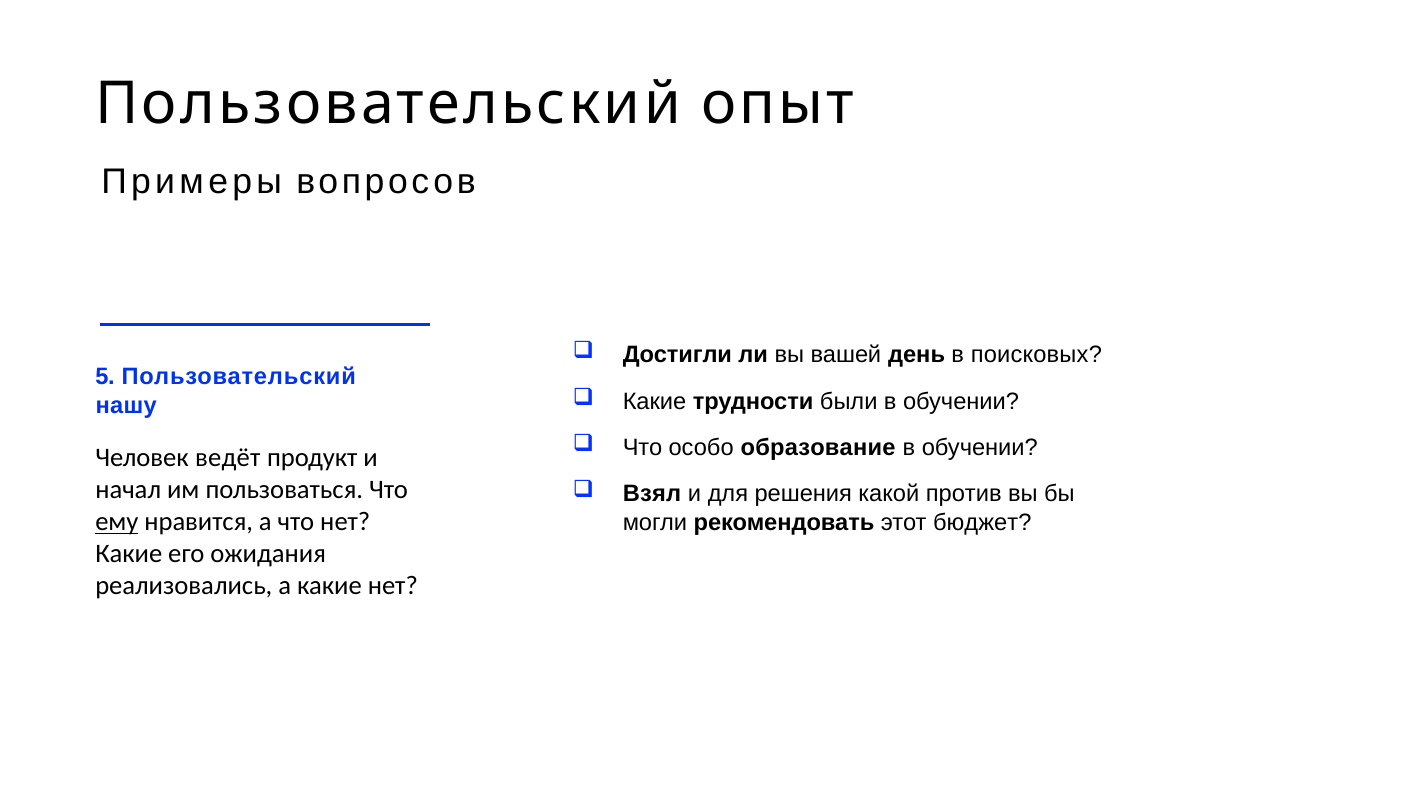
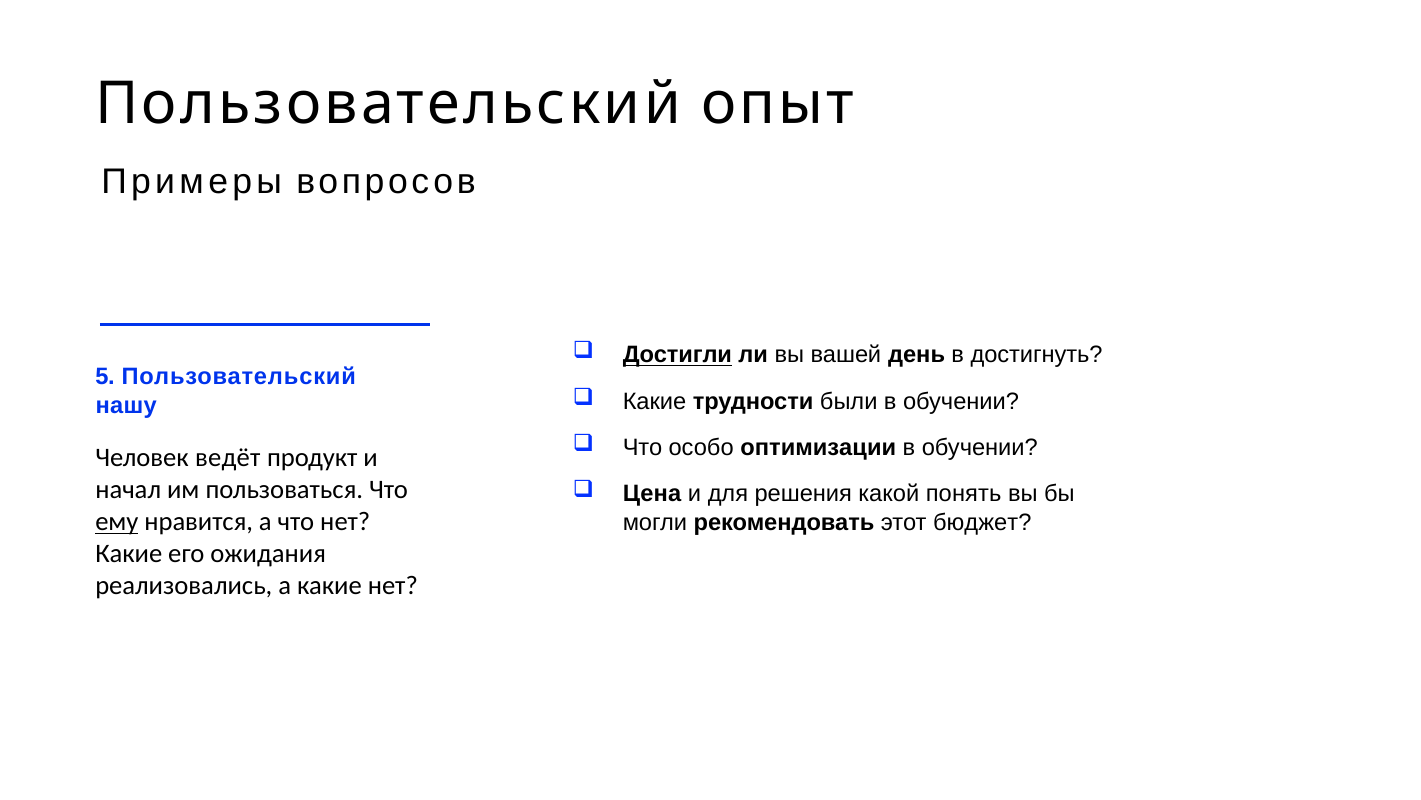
Достигли underline: none -> present
поисковых: поисковых -> достигнуть
образование: образование -> оптимизации
Взял: Взял -> Цена
против: против -> понять
